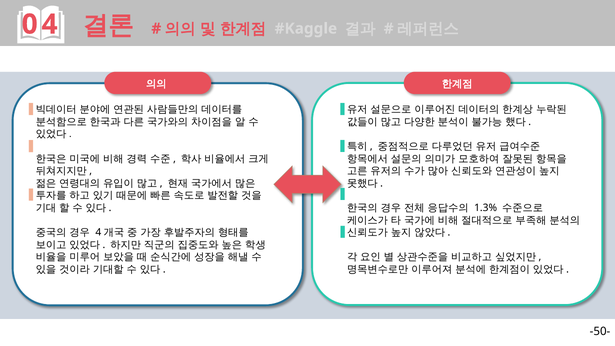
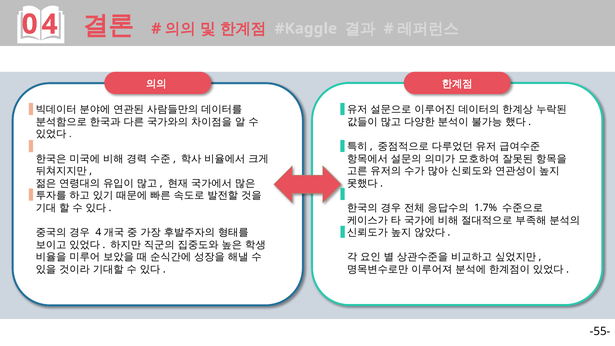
1.3%: 1.3% -> 1.7%
-50-: -50- -> -55-
